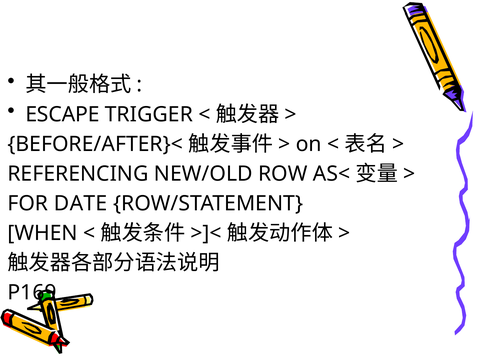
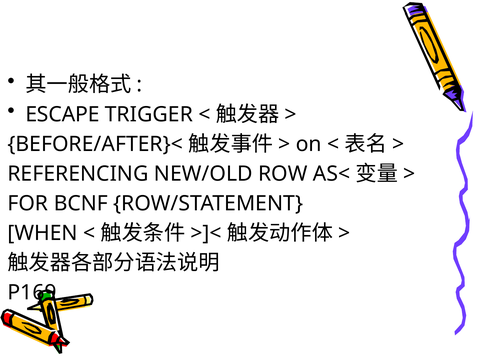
DATE: DATE -> BCNF
